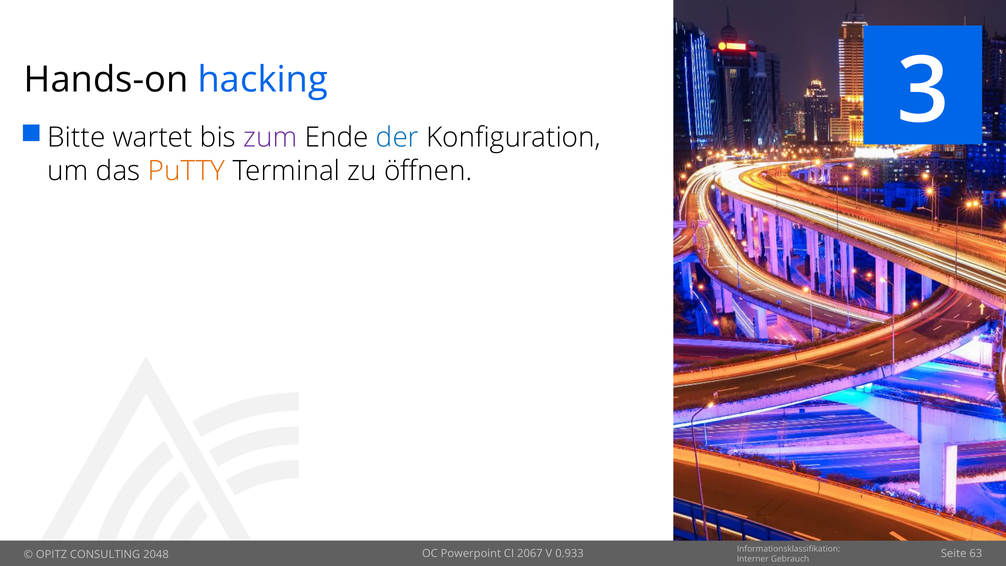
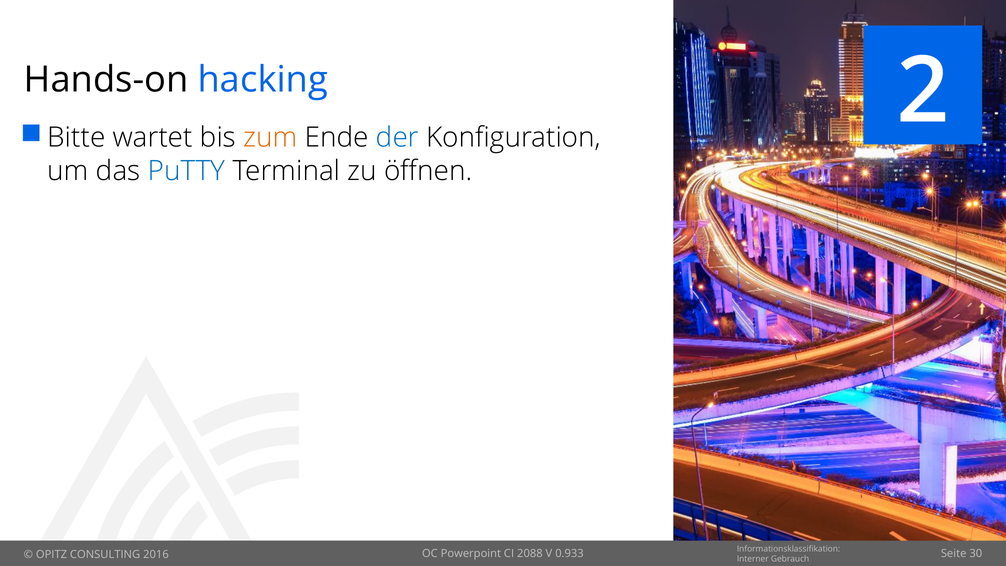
3: 3 -> 2
zum colour: purple -> orange
PuTTY colour: orange -> blue
2067: 2067 -> 2088
2048: 2048 -> 2016
63: 63 -> 30
